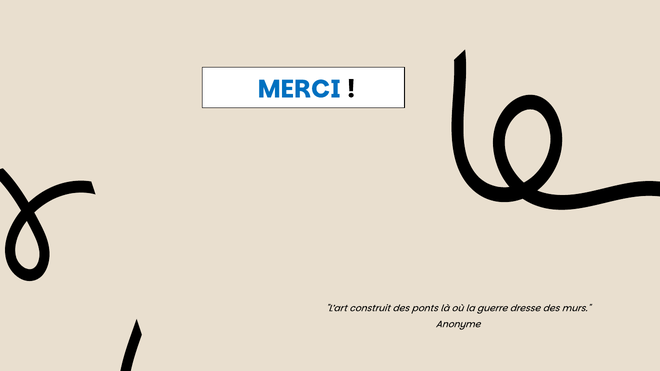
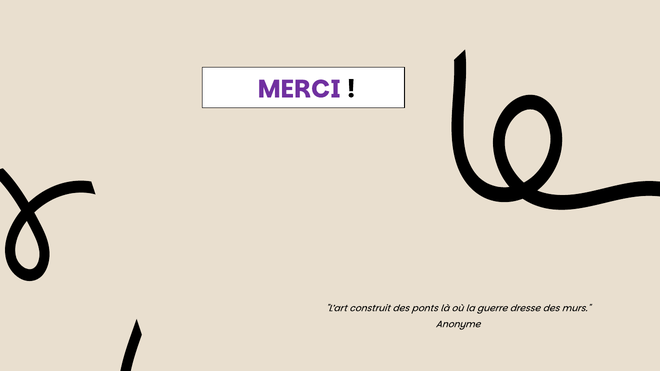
MERCI colour: blue -> purple
